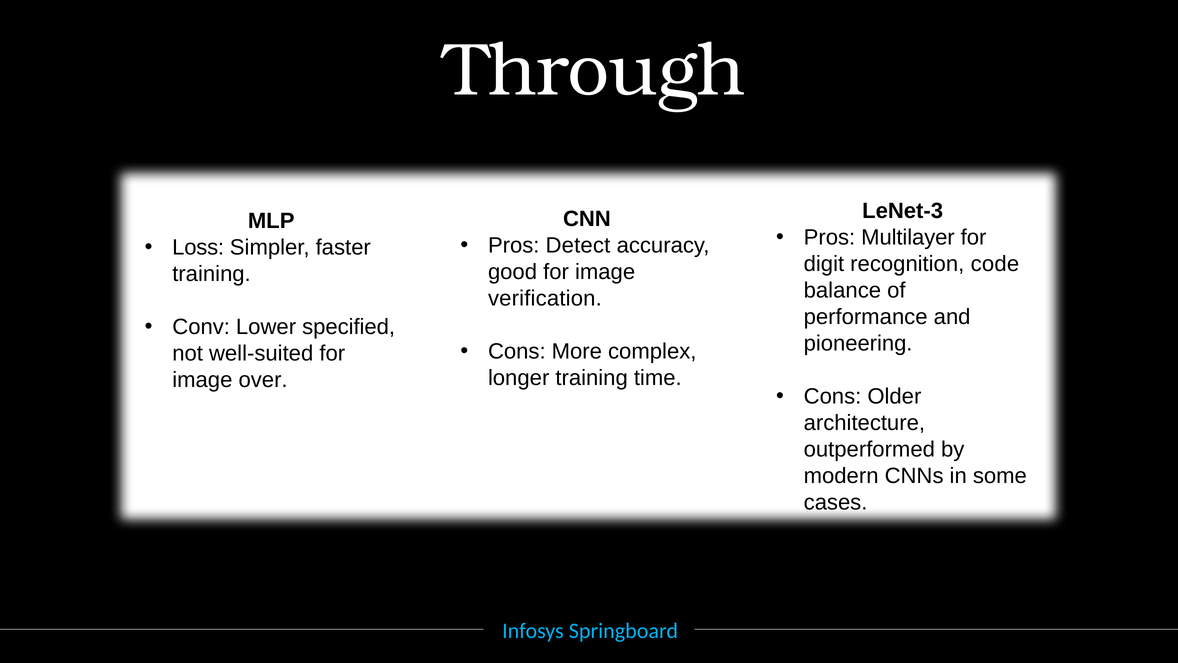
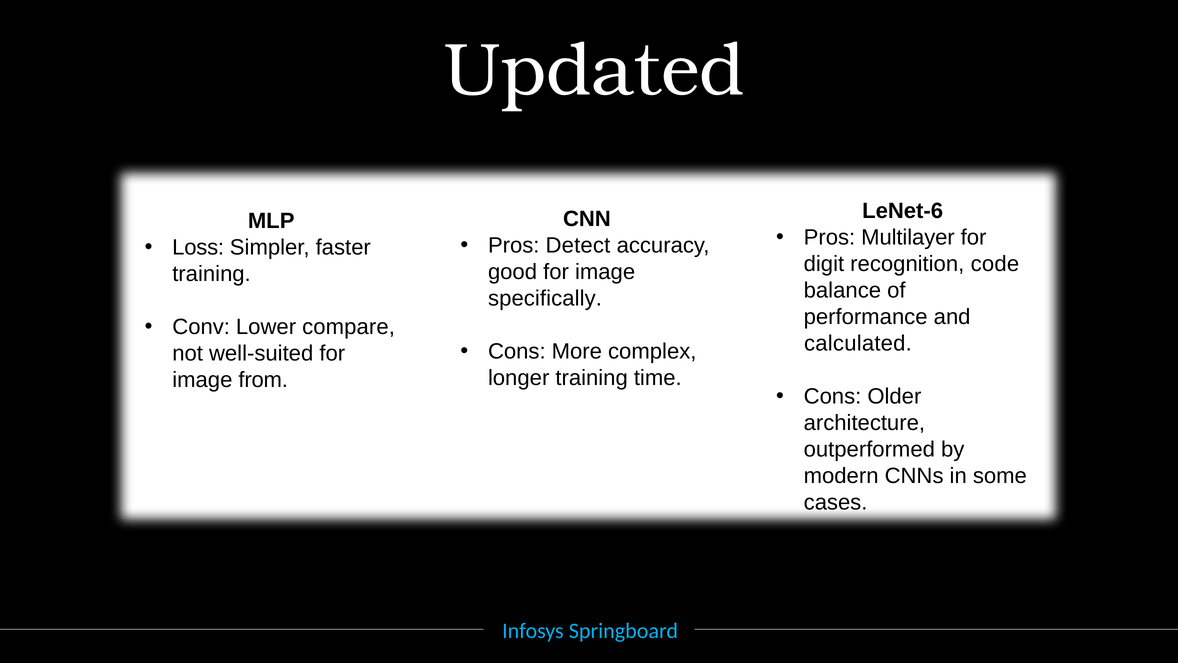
Through: Through -> Updated
LeNet-3: LeNet-3 -> LeNet-6
verification: verification -> specifically
specified: specified -> compare
pioneering: pioneering -> calculated
over: over -> from
